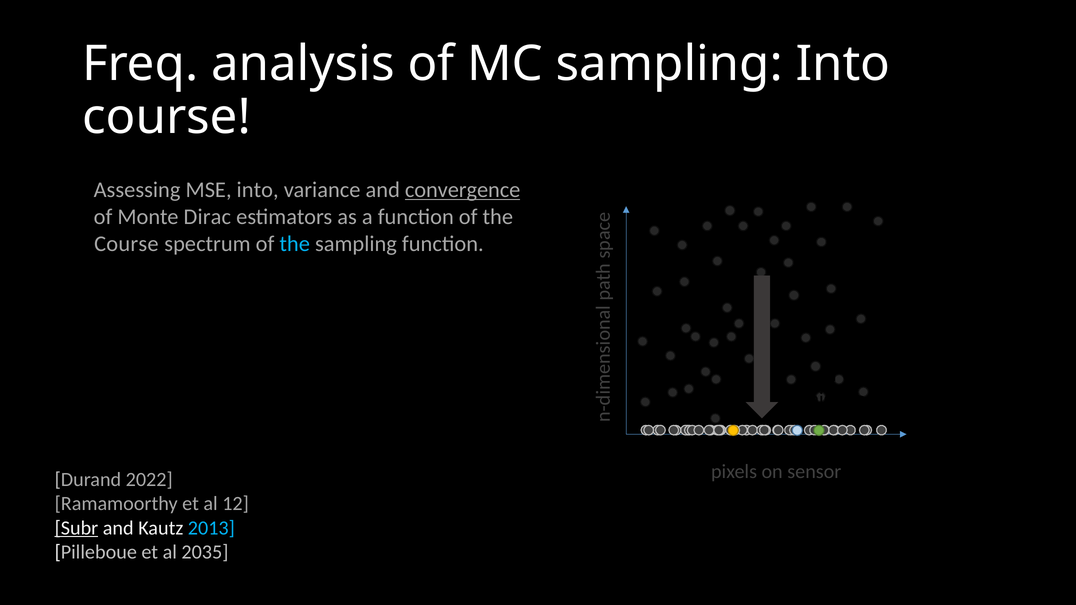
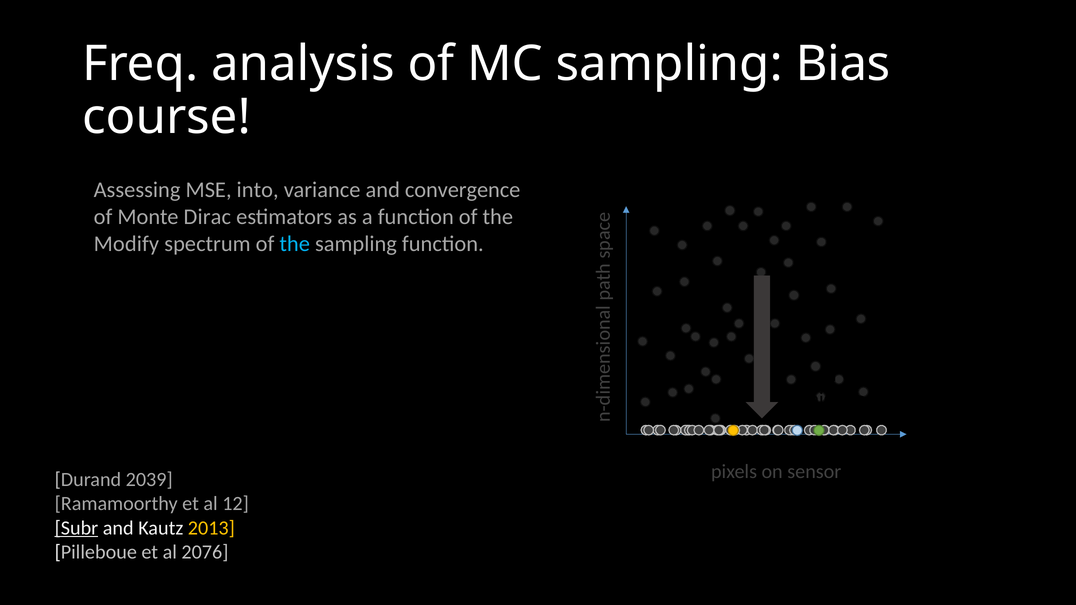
sampling Into: Into -> Bias
convergence underline: present -> none
Course at (126, 244): Course -> Modify
2022: 2022 -> 2039
2013 colour: light blue -> yellow
2035: 2035 -> 2076
